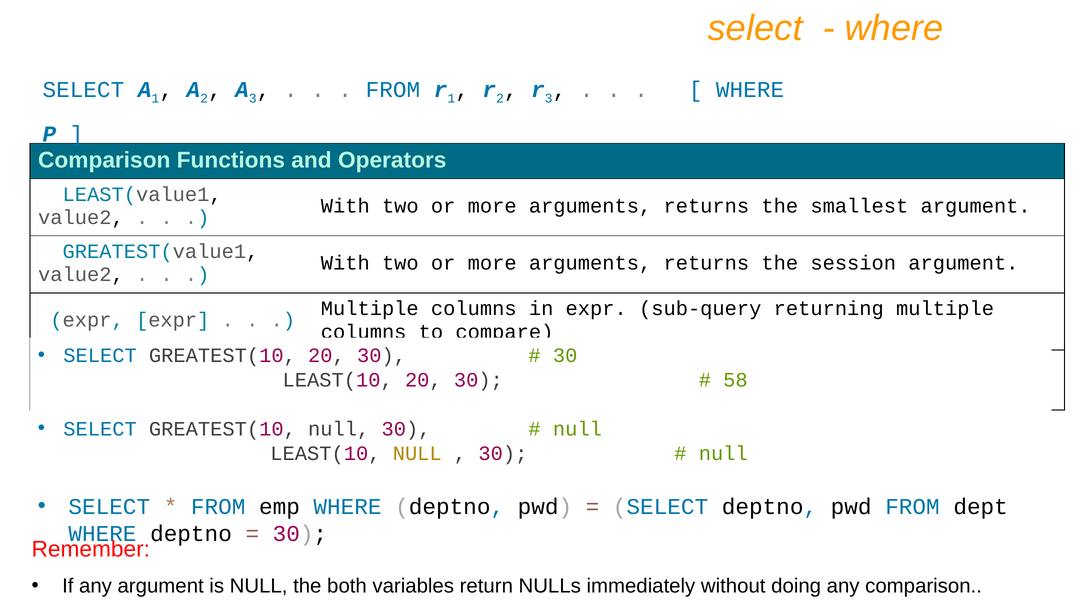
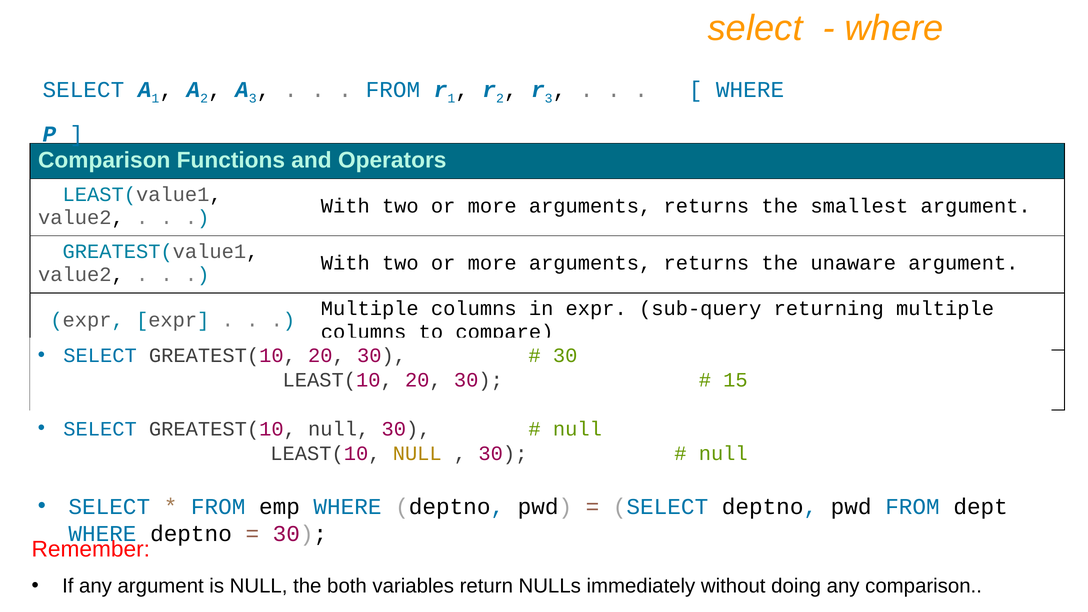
session: session -> unaware
58: 58 -> 15
